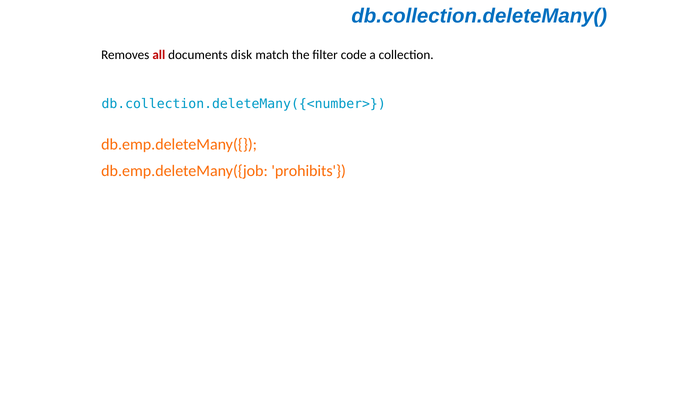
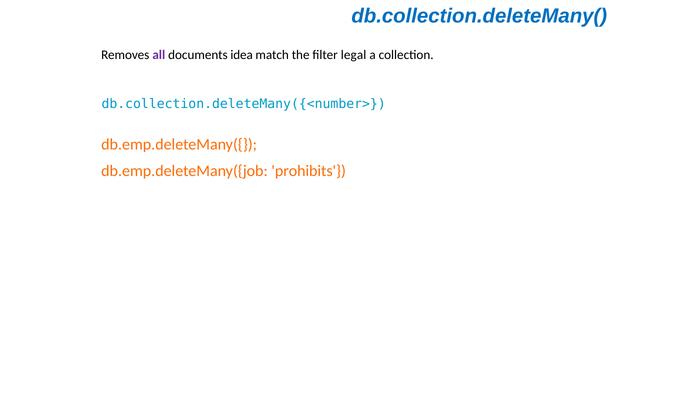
all colour: red -> purple
disk: disk -> idea
code: code -> legal
